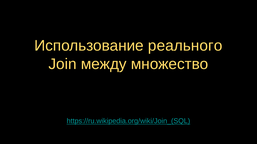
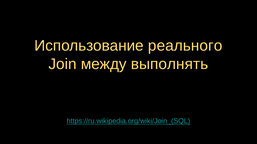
множество: множество -> выполнять
